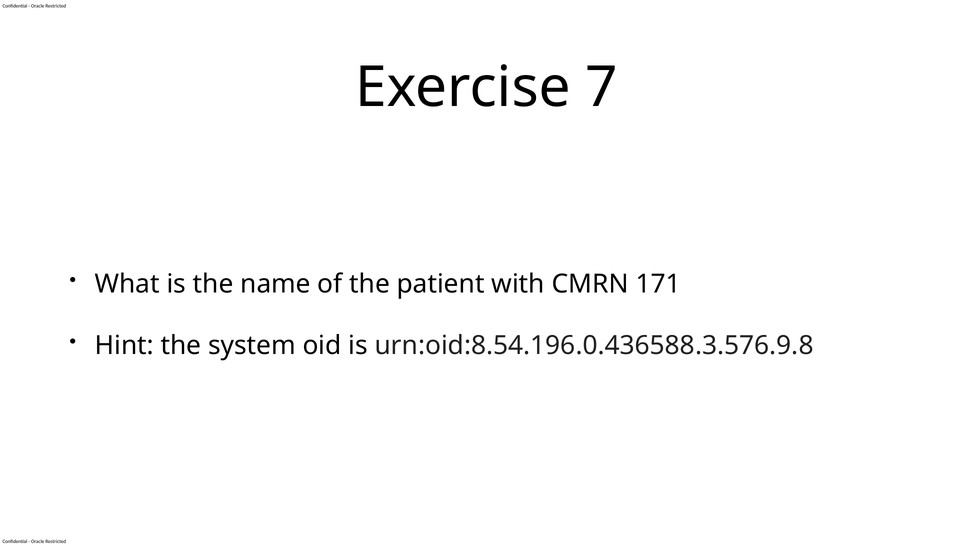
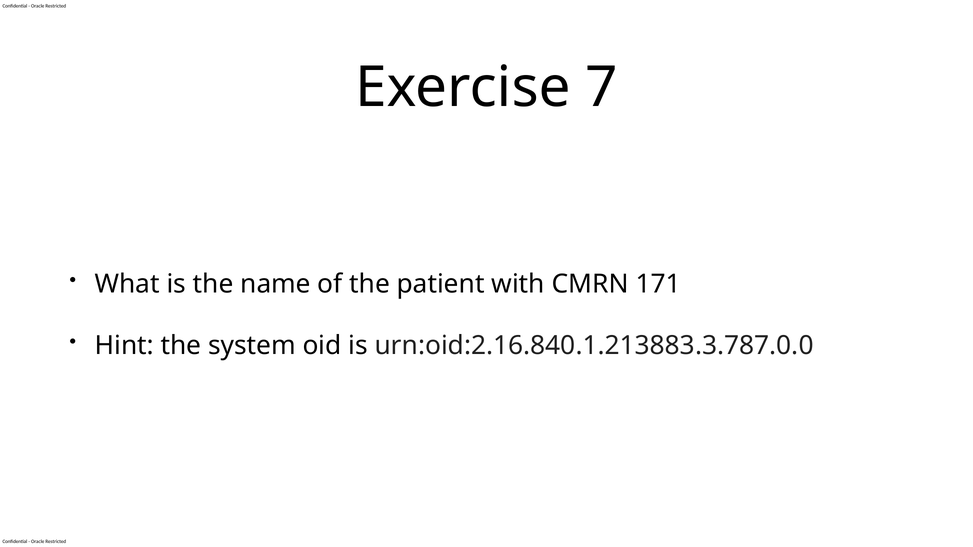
urn:oid:8.54.196.0.436588.3.576.9.8: urn:oid:8.54.196.0.436588.3.576.9.8 -> urn:oid:2.16.840.1.213883.3.787.0.0
